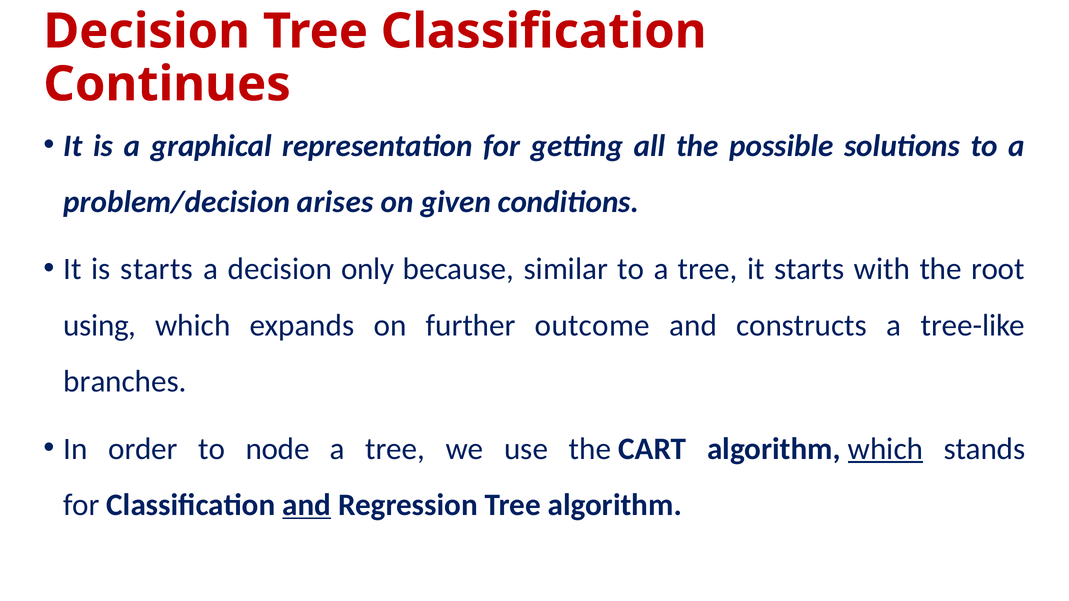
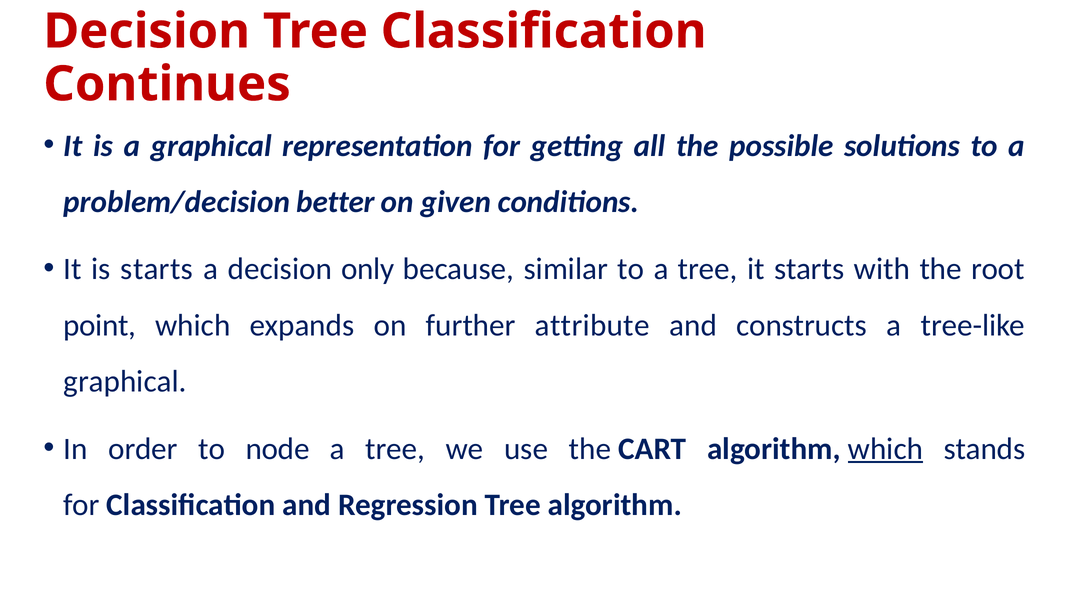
arises: arises -> better
using: using -> point
outcome: outcome -> attribute
branches at (125, 382): branches -> graphical
and at (307, 505) underline: present -> none
